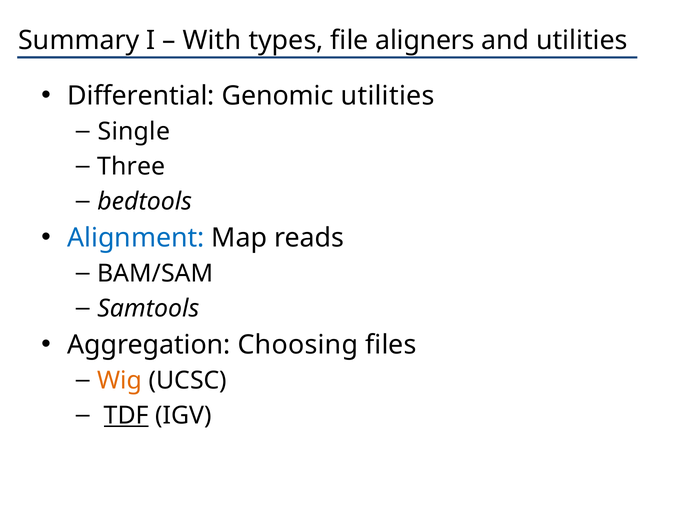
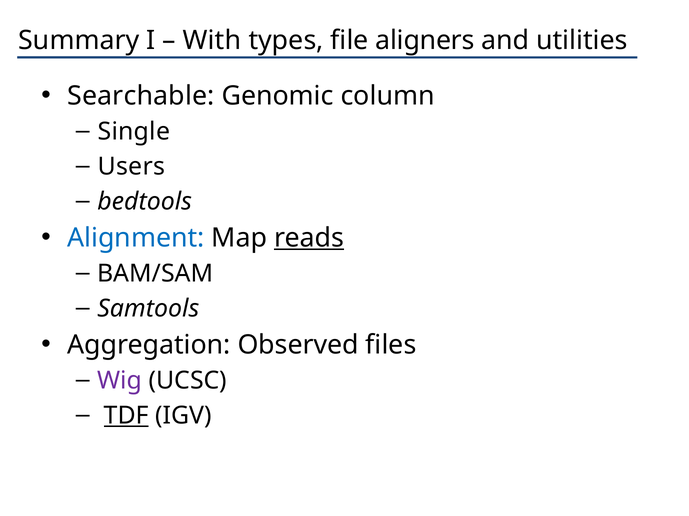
Differential: Differential -> Searchable
Genomic utilities: utilities -> column
Three: Three -> Users
reads underline: none -> present
Choosing: Choosing -> Observed
Wig colour: orange -> purple
